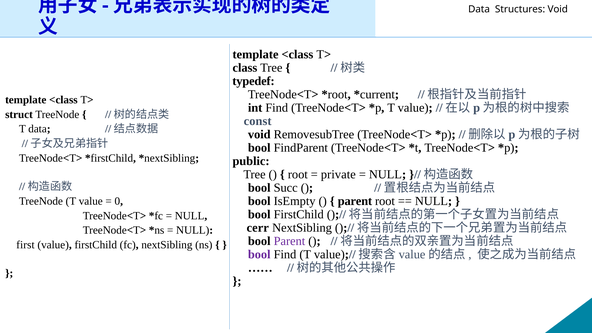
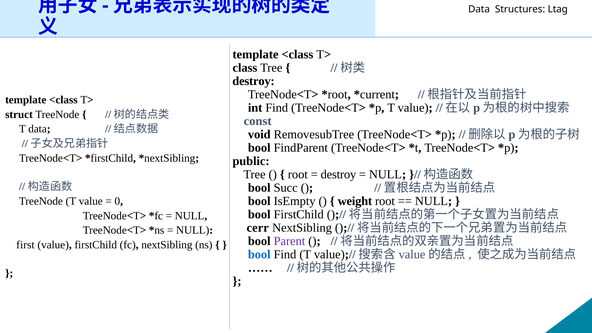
Void at (558, 9): Void -> Ltag
typedef at (254, 81): typedef -> destroy
private at (338, 174): private -> destroy
parent at (355, 201): parent -> weight
bool at (259, 254) colour: purple -> blue
